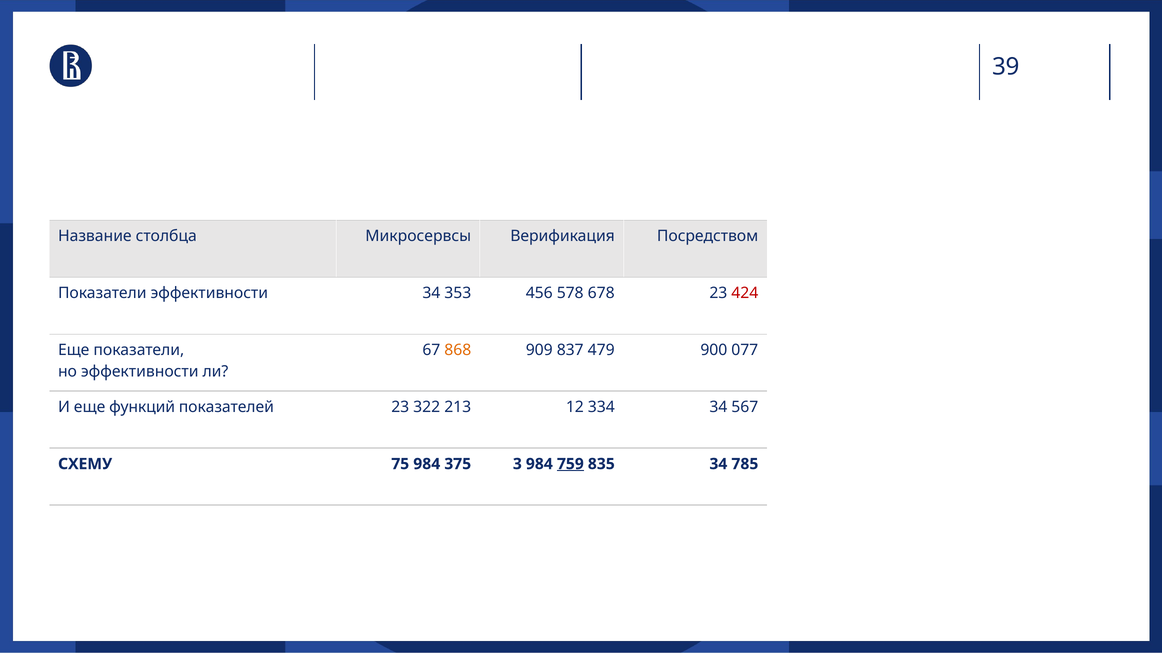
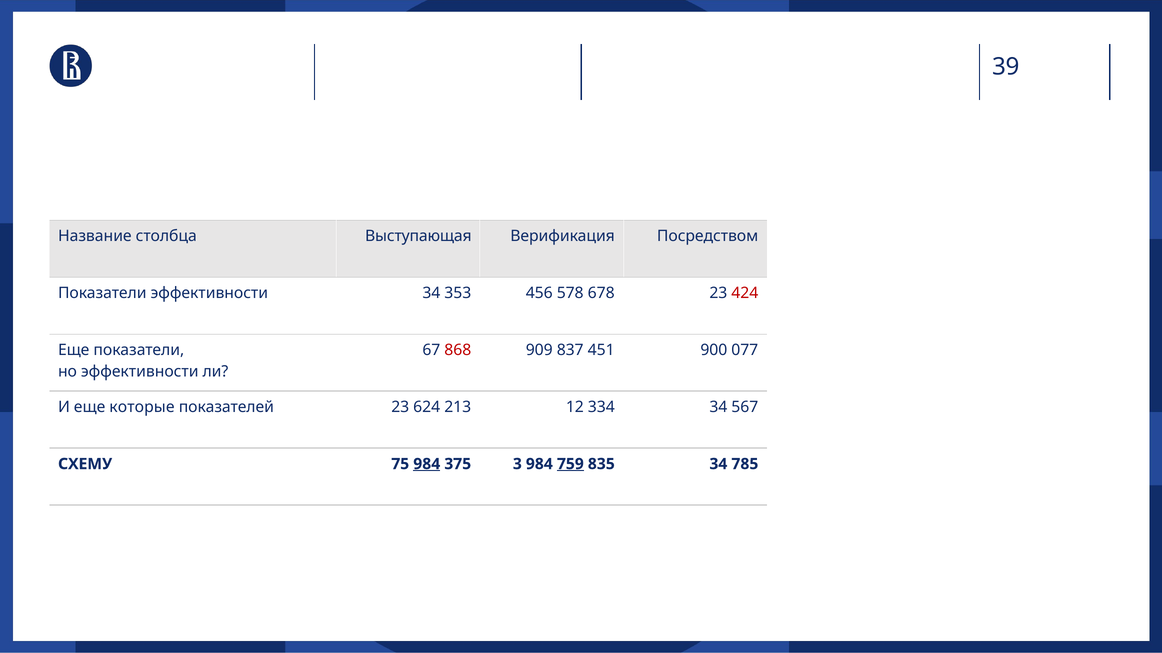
Микросервсы: Микросервсы -> Выступающая
868 colour: orange -> red
479: 479 -> 451
функций: функций -> которые
322: 322 -> 624
984 at (427, 464) underline: none -> present
